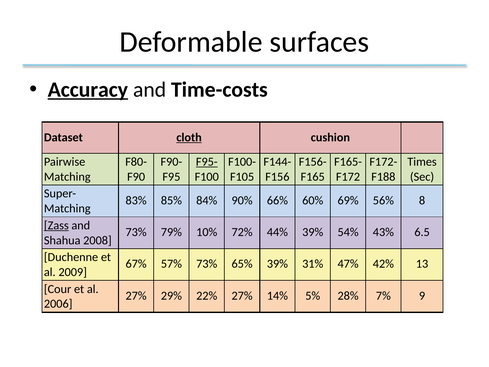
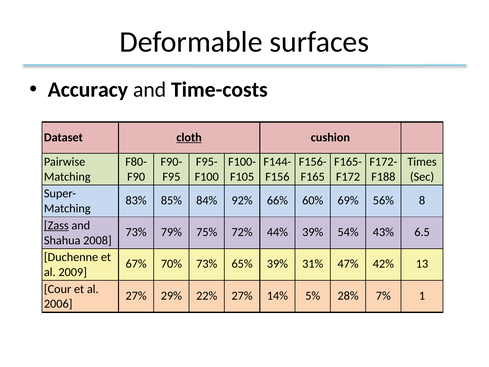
Accuracy underline: present -> none
F95- underline: present -> none
90%: 90% -> 92%
10%: 10% -> 75%
57%: 57% -> 70%
9: 9 -> 1
